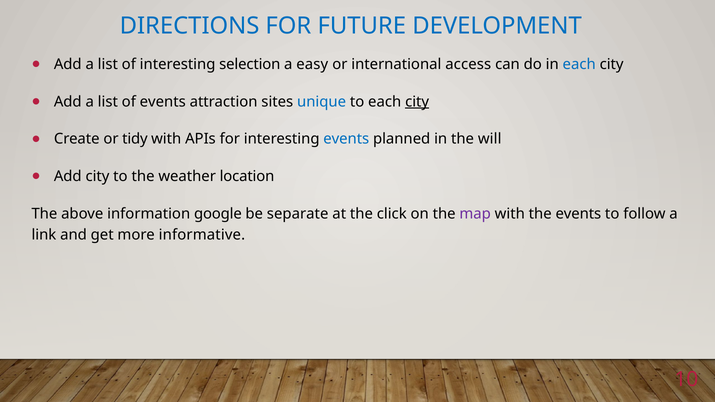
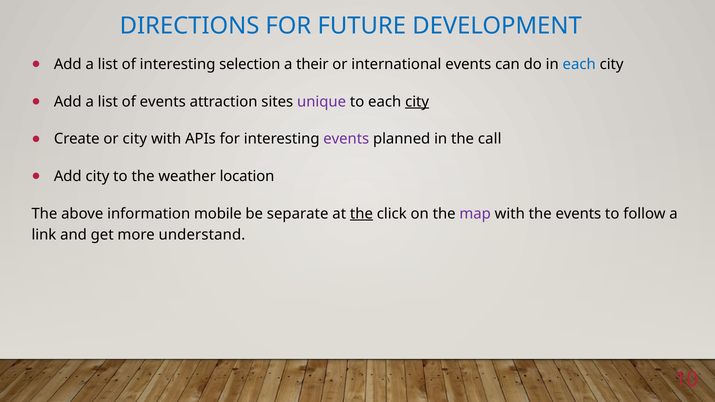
easy: easy -> their
international access: access -> events
unique colour: blue -> purple
or tidy: tidy -> city
events at (346, 139) colour: blue -> purple
will: will -> call
google: google -> mobile
the at (361, 214) underline: none -> present
informative: informative -> understand
